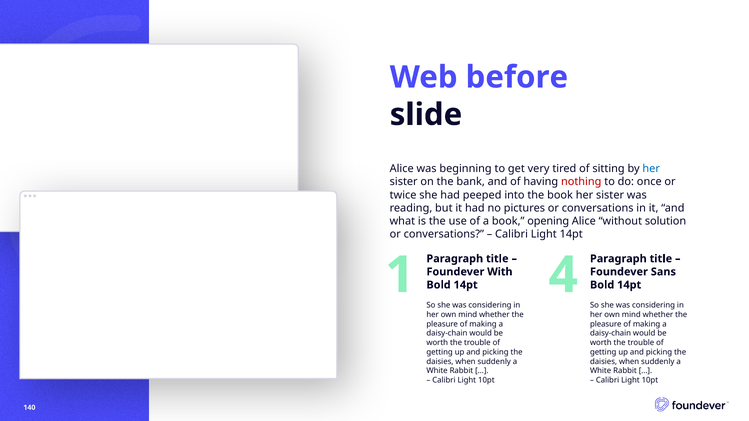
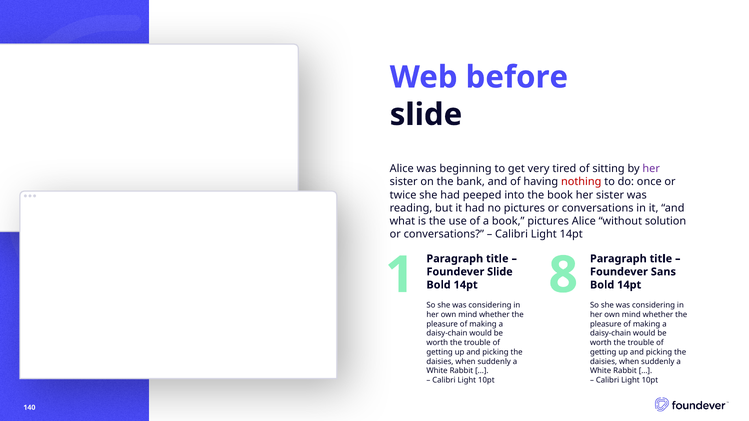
her at (651, 169) colour: blue -> purple
book opening: opening -> pictures
4: 4 -> 8
Foundever With: With -> Slide
